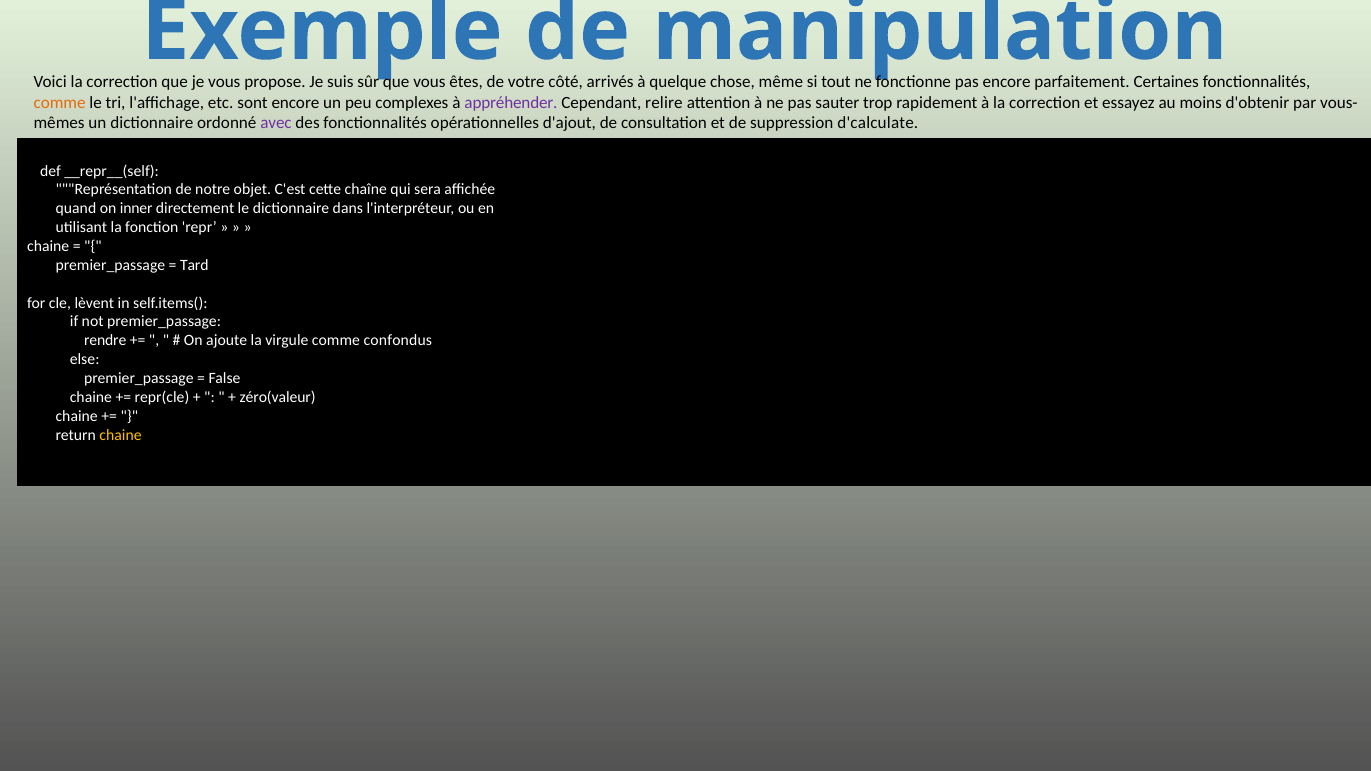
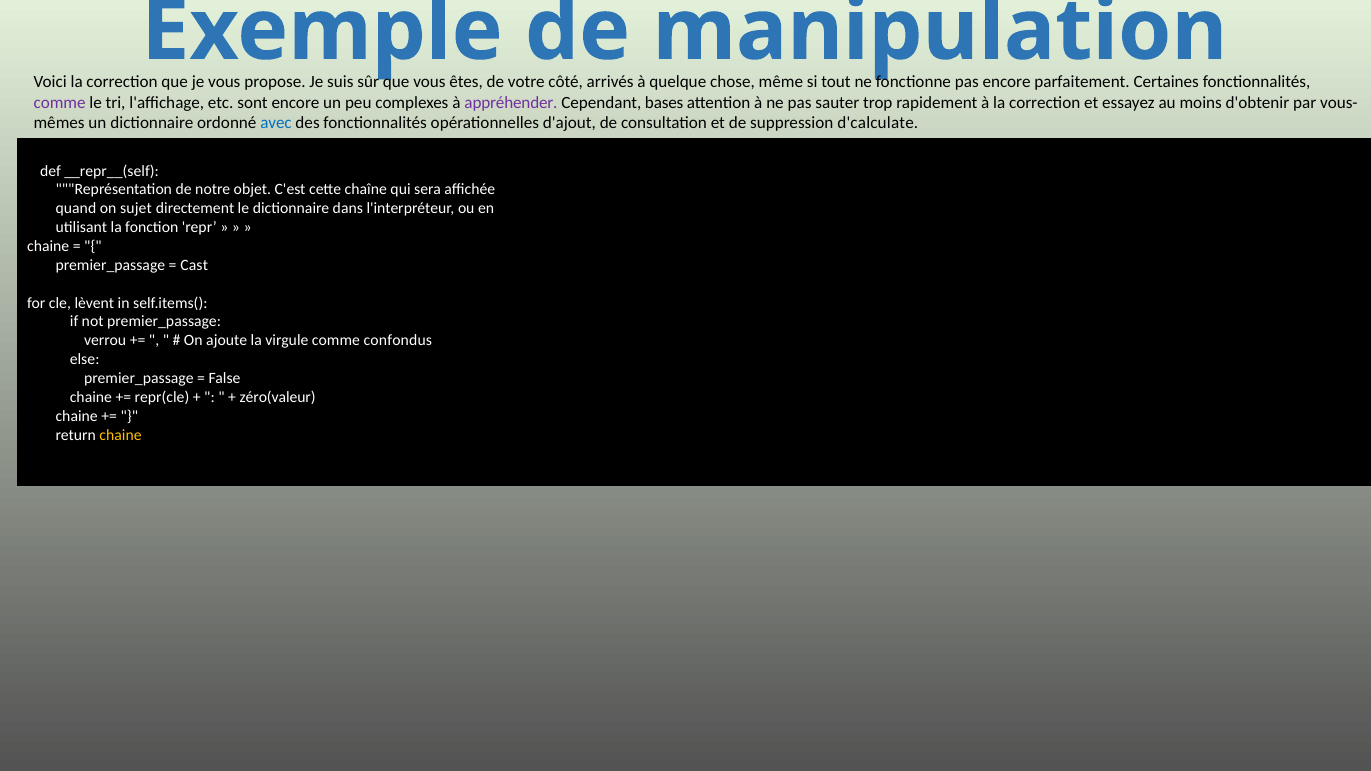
comme at (60, 103) colour: orange -> purple
relire: relire -> bases
avec colour: purple -> blue
inner: inner -> sujet
Tard: Tard -> Cast
rendre: rendre -> verrou
